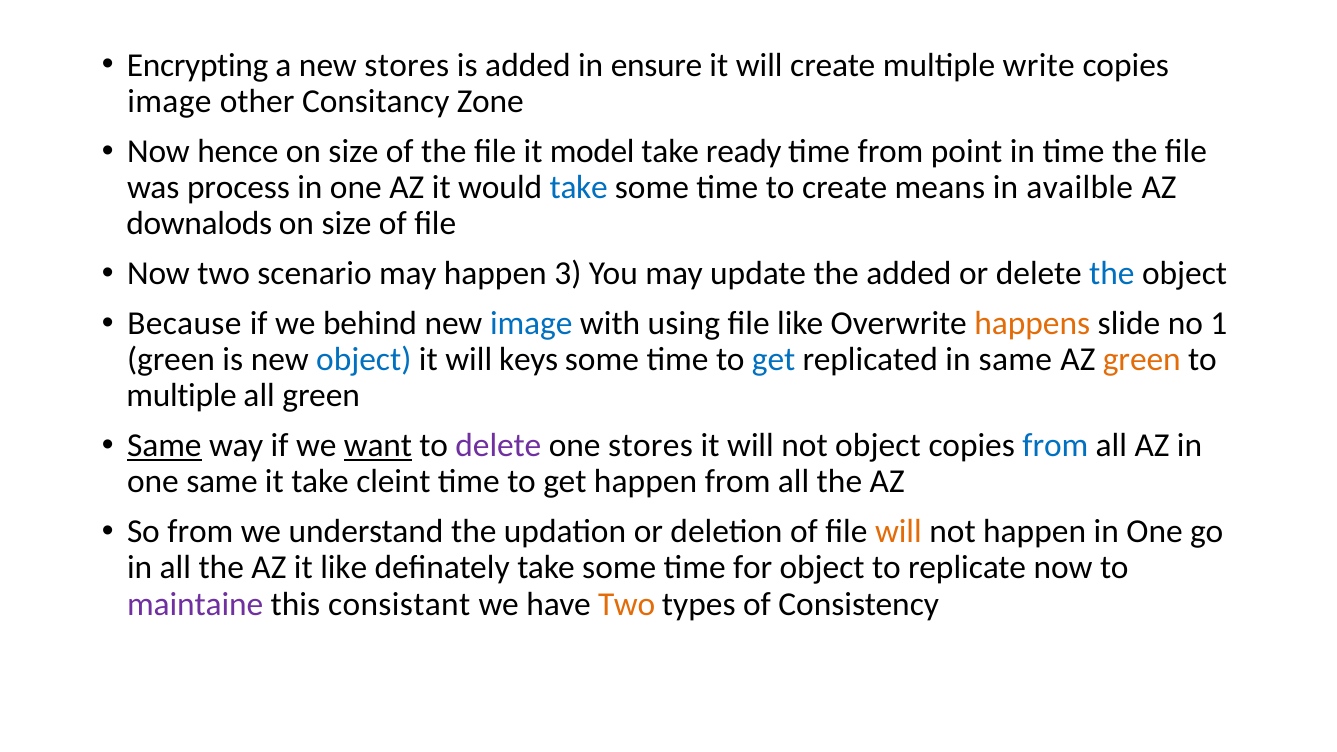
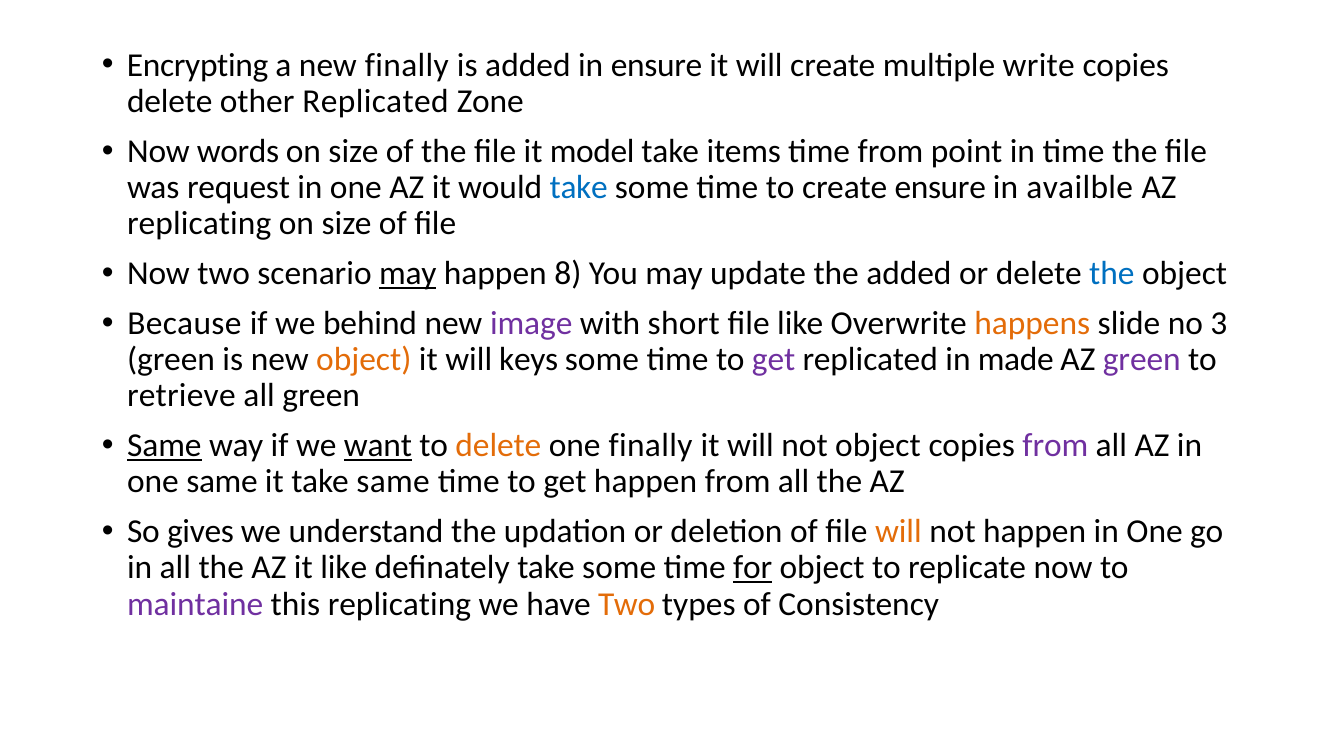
new stores: stores -> finally
image at (169, 101): image -> delete
other Consitancy: Consitancy -> Replicated
hence: hence -> words
ready: ready -> items
process: process -> request
create means: means -> ensure
downalods at (199, 224): downalods -> replicating
may at (408, 274) underline: none -> present
3: 3 -> 8
image at (531, 324) colour: blue -> purple
using: using -> short
1: 1 -> 3
object at (364, 360) colour: blue -> orange
get at (774, 360) colour: blue -> purple
in same: same -> made
green at (1142, 360) colour: orange -> purple
multiple at (182, 396): multiple -> retrieve
delete at (498, 446) colour: purple -> orange
one stores: stores -> finally
from at (1055, 446) colour: blue -> purple
take cleint: cleint -> same
So from: from -> gives
for underline: none -> present
this consistant: consistant -> replicating
